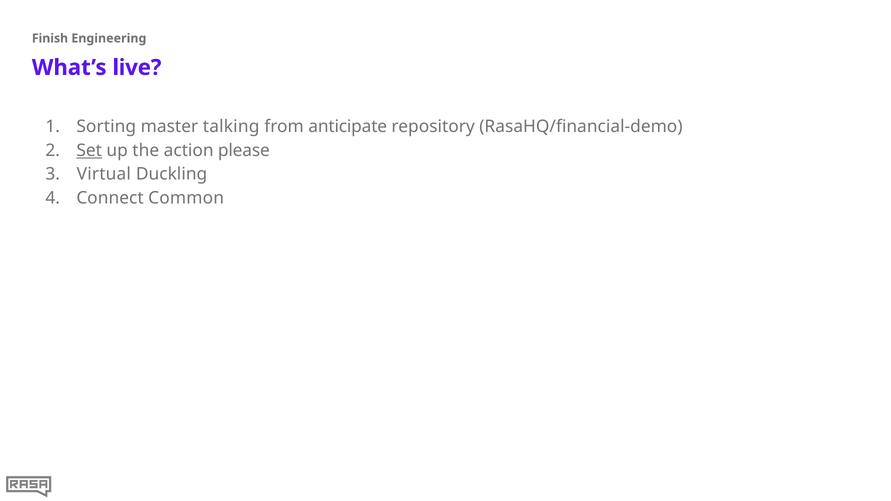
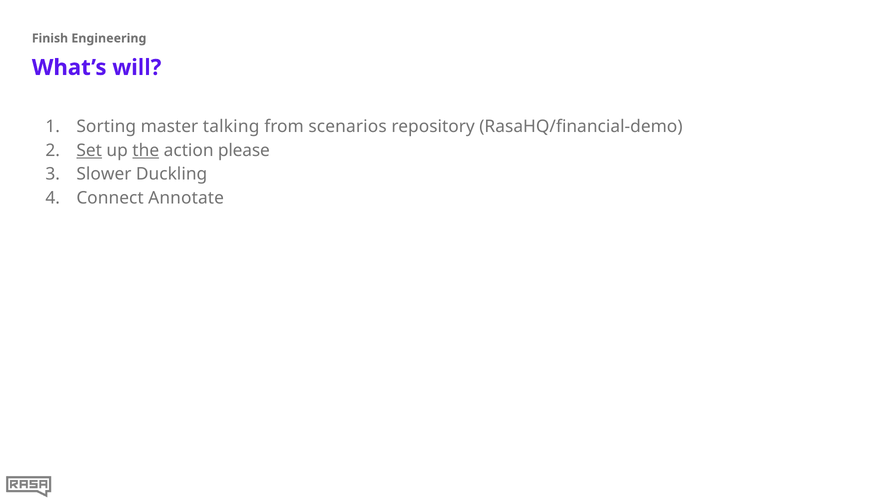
live: live -> will
anticipate: anticipate -> scenarios
the underline: none -> present
Virtual: Virtual -> Slower
Common: Common -> Annotate
